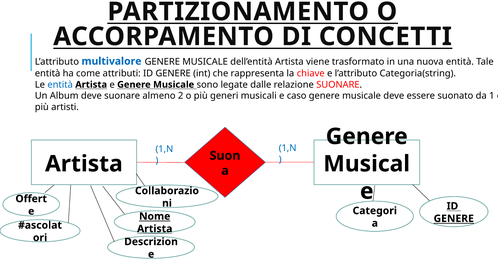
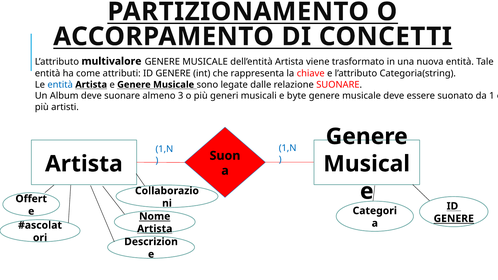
multivalore colour: blue -> black
2: 2 -> 3
caso: caso -> byte
